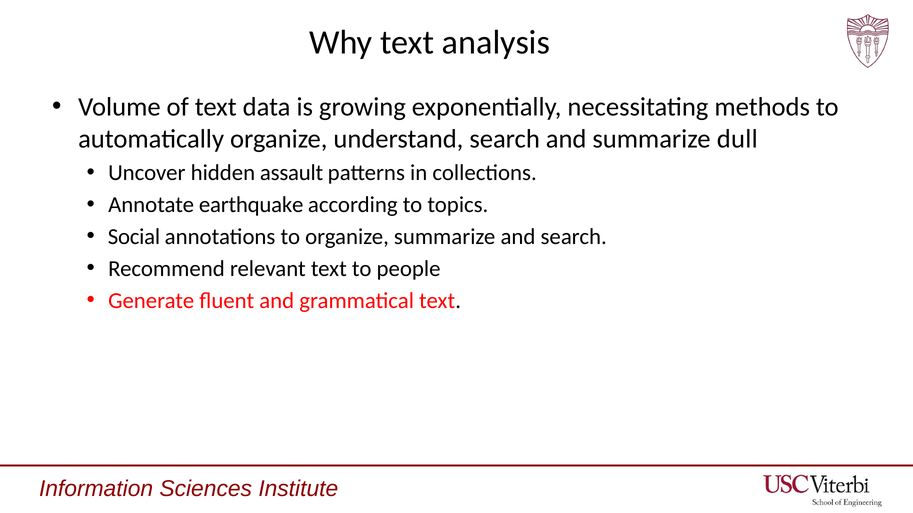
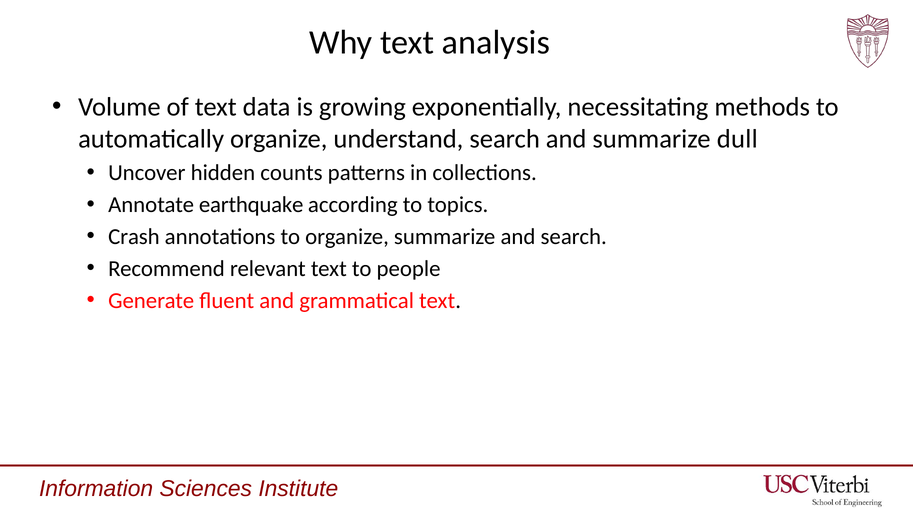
assault: assault -> counts
Social: Social -> Crash
